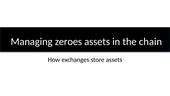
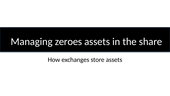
chain: chain -> share
